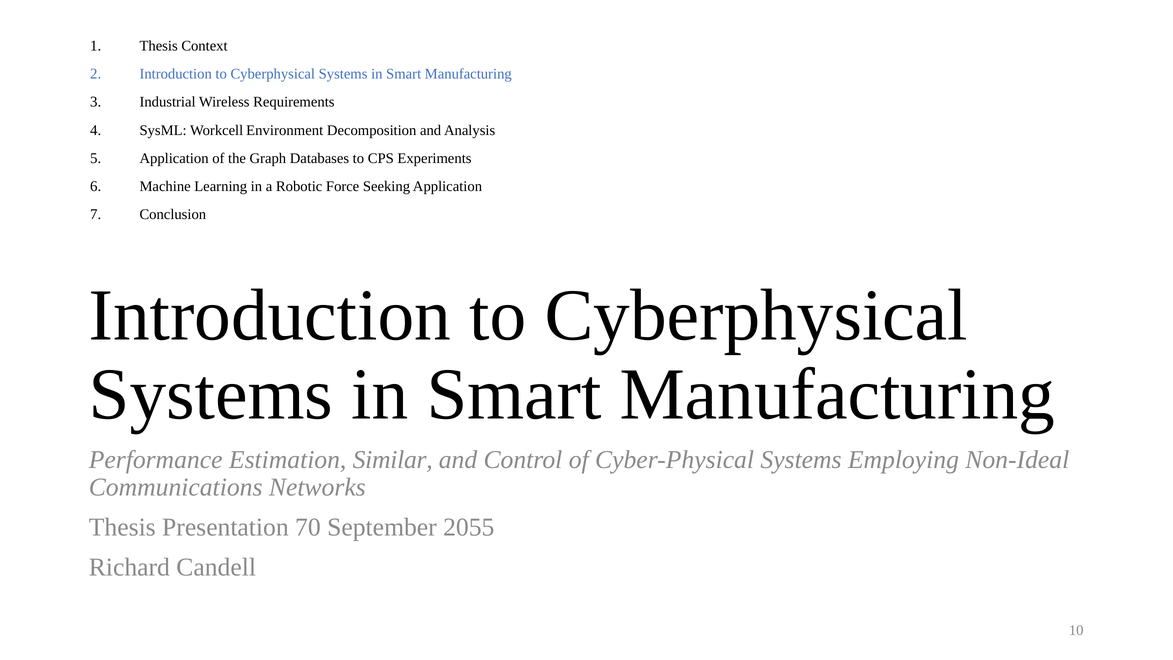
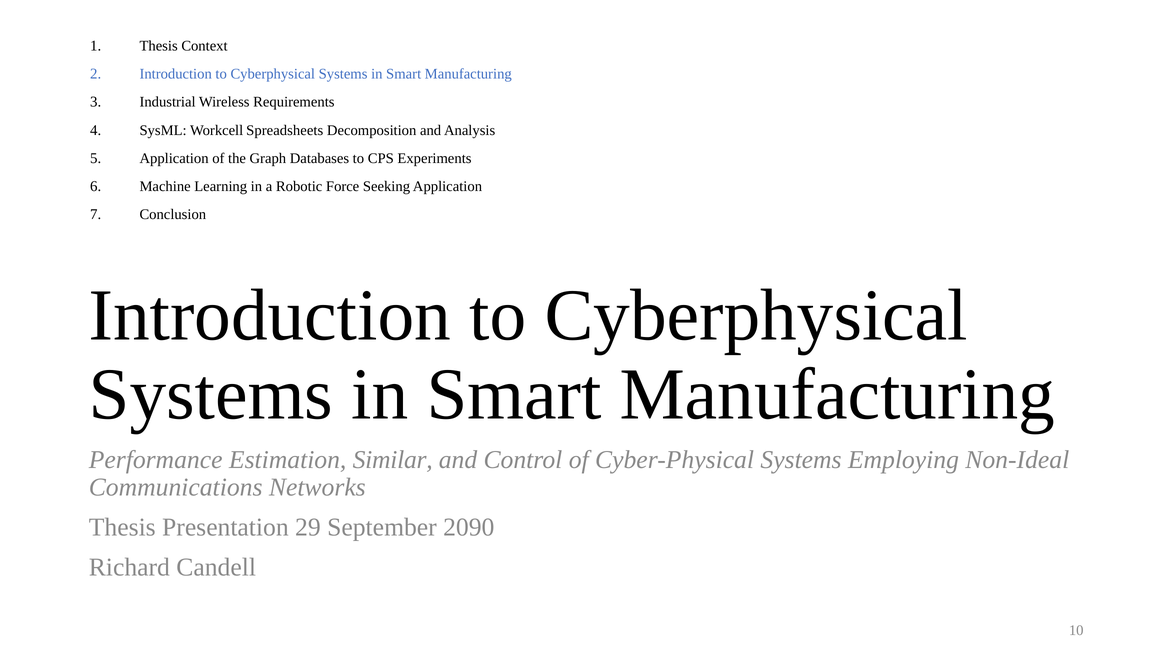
Environment: Environment -> Spreadsheets
70: 70 -> 29
2055: 2055 -> 2090
